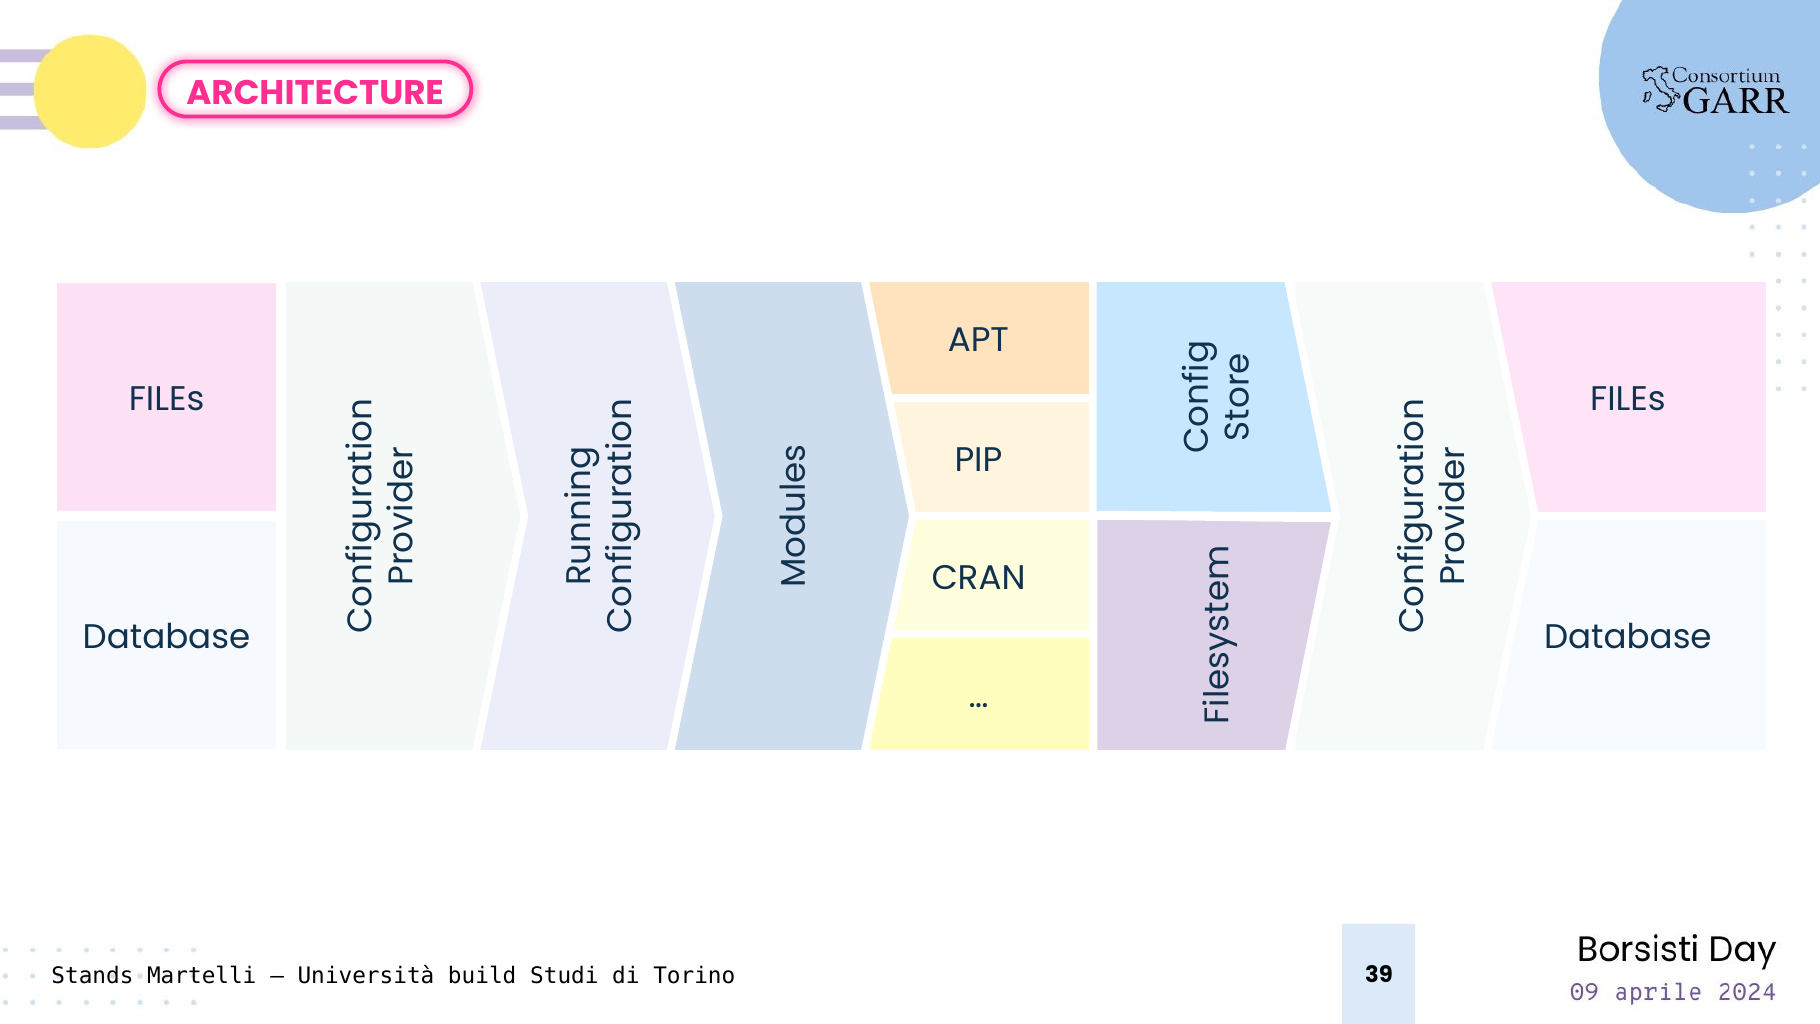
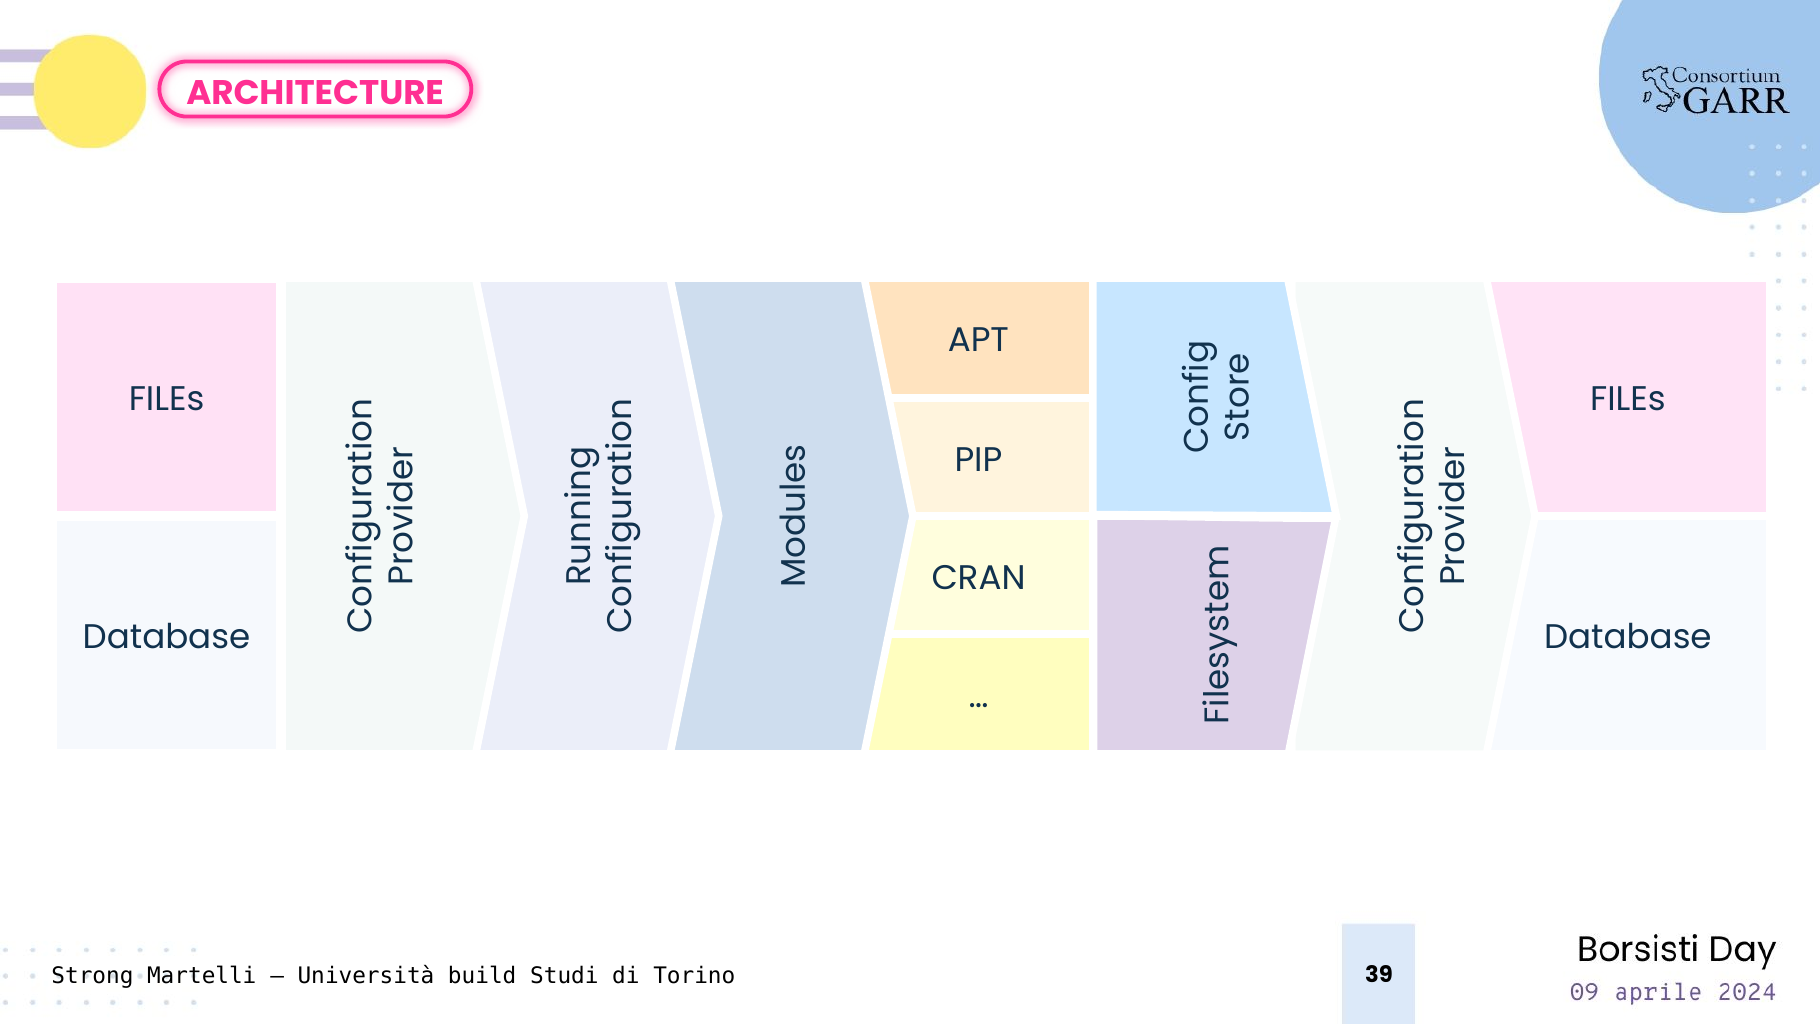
Stands: Stands -> Strong
